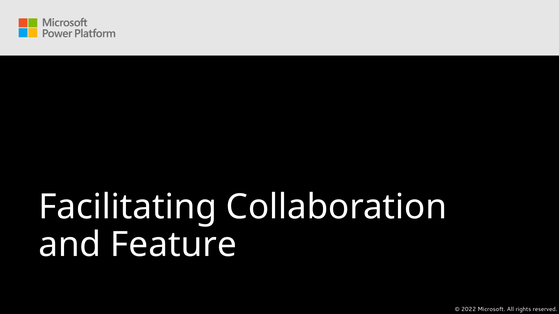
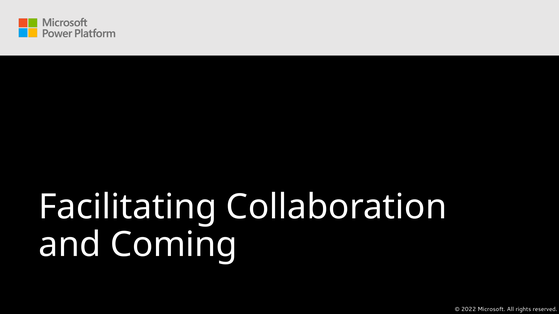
Feature: Feature -> Coming
